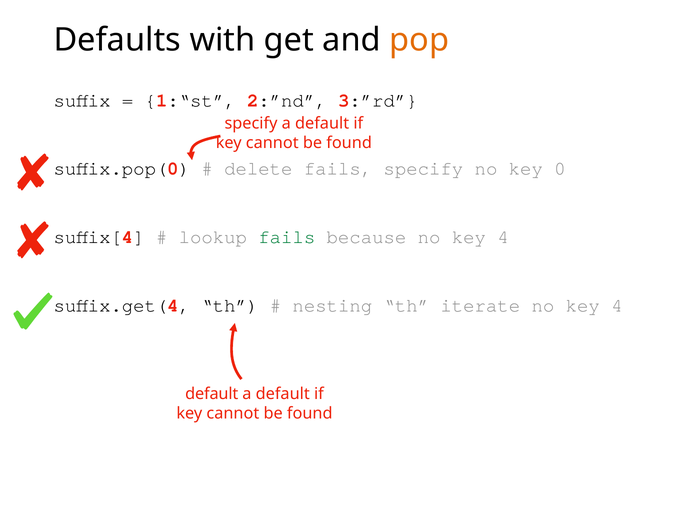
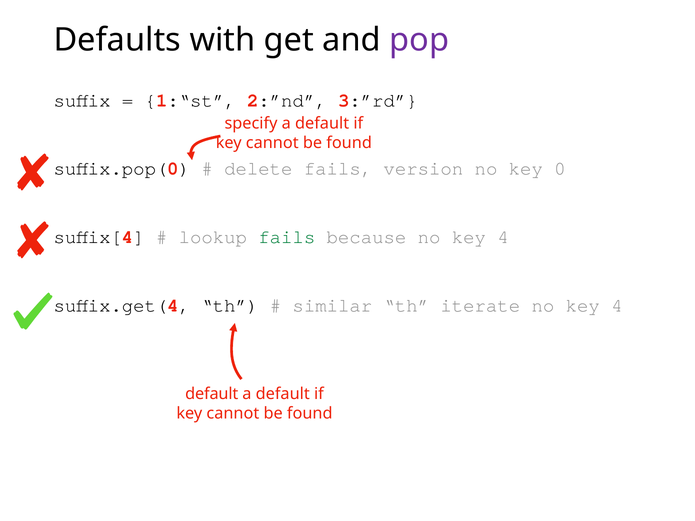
pop colour: orange -> purple
fails specify: specify -> version
nesting: nesting -> similar
